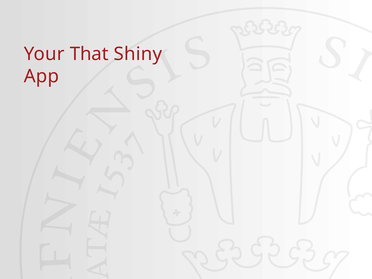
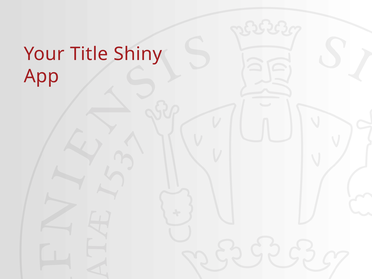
That: That -> Title
